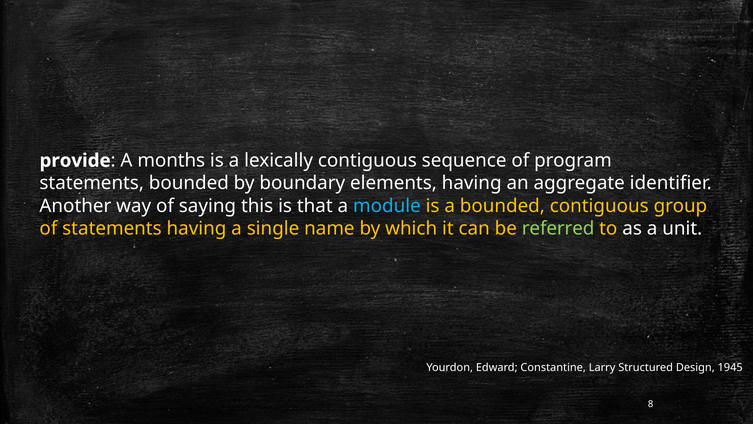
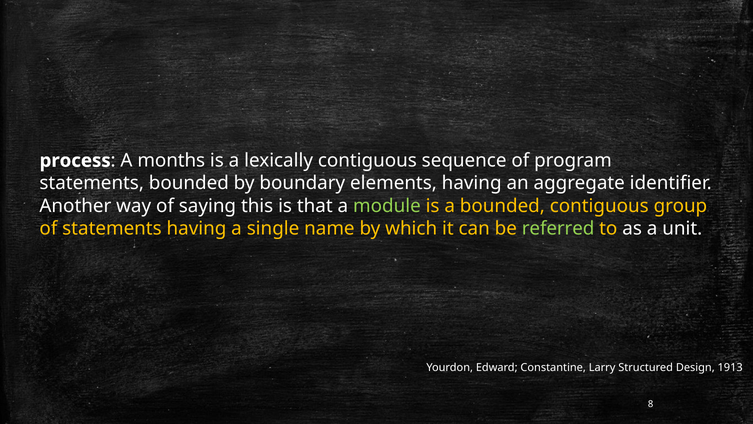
provide: provide -> process
module colour: light blue -> light green
1945: 1945 -> 1913
